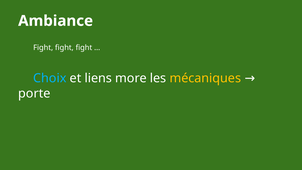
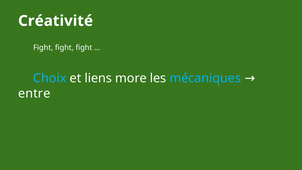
Ambiance: Ambiance -> Créativité
mécaniques colour: yellow -> light blue
porte: porte -> entre
